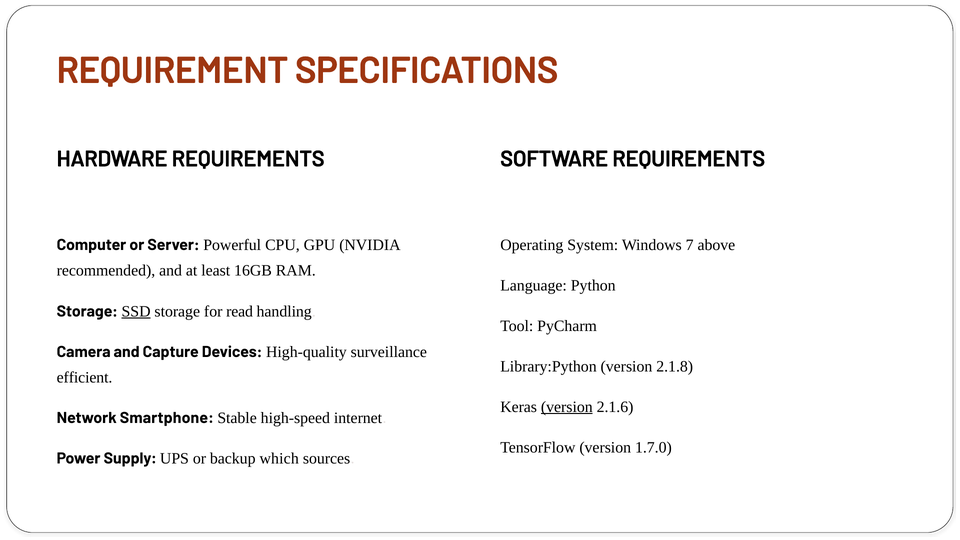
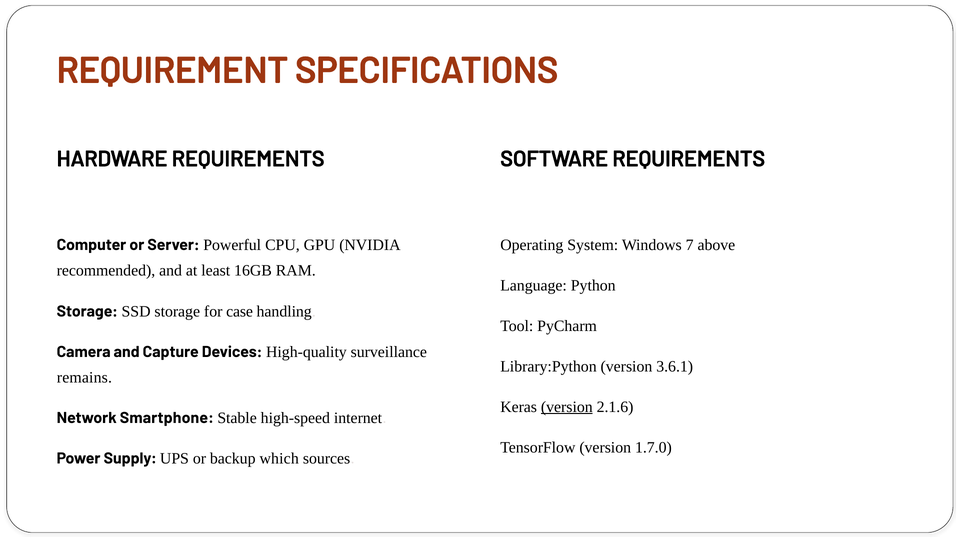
SSD underline: present -> none
read: read -> case
2.1.8: 2.1.8 -> 3.6.1
efficient: efficient -> remains
